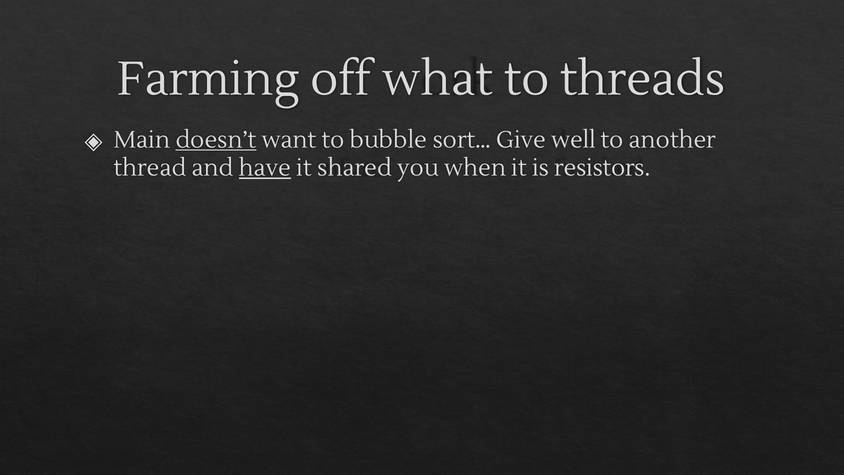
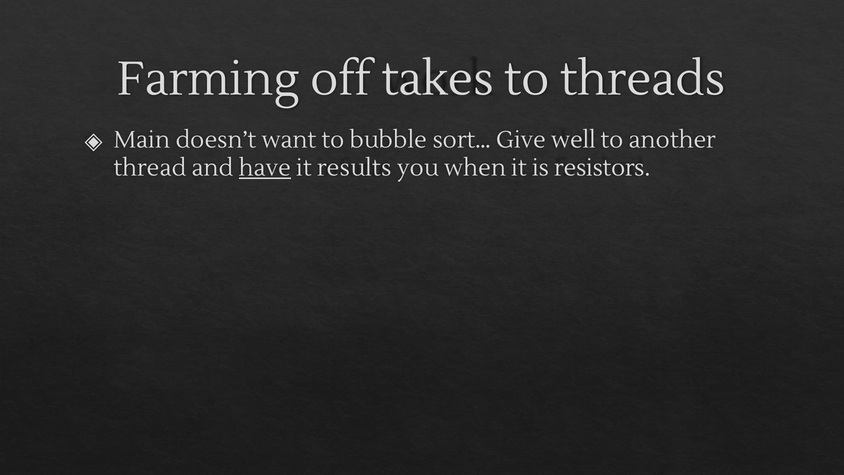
what: what -> takes
doesn’t underline: present -> none
shared: shared -> results
